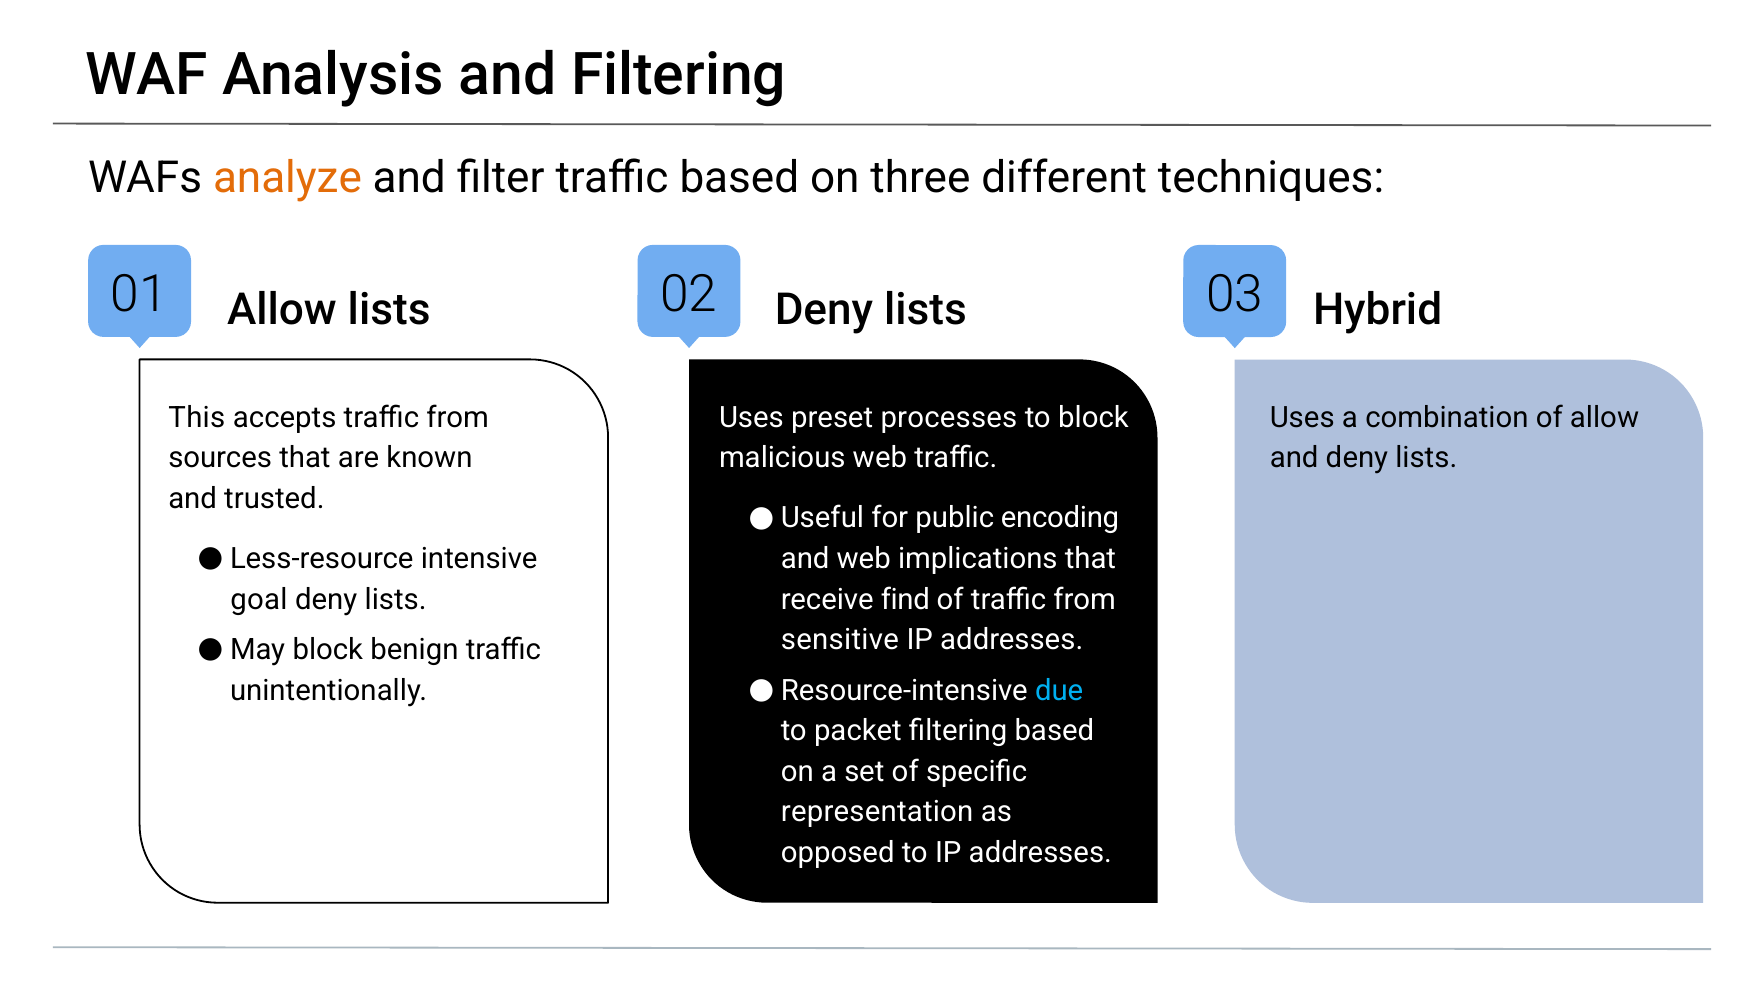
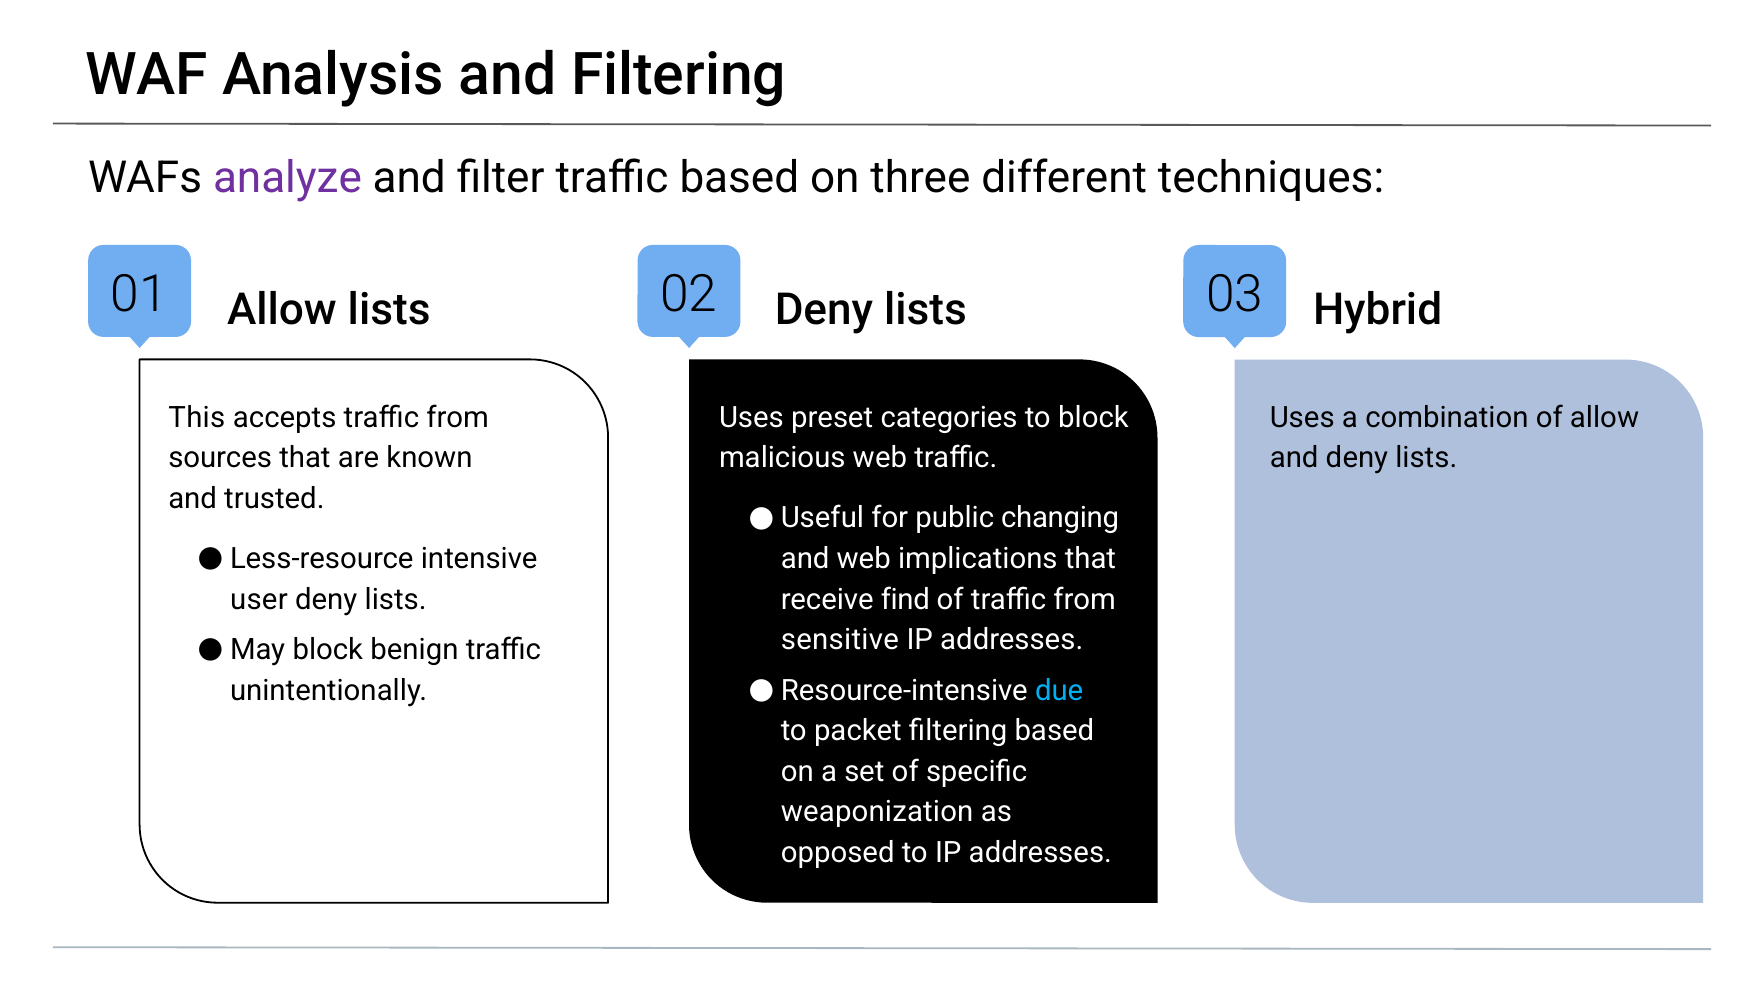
analyze colour: orange -> purple
processes: processes -> categories
encoding: encoding -> changing
goal: goal -> user
representation: representation -> weaponization
